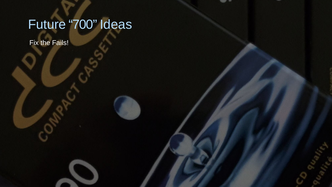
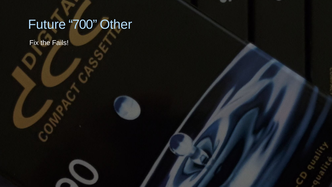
Ideas: Ideas -> Other
